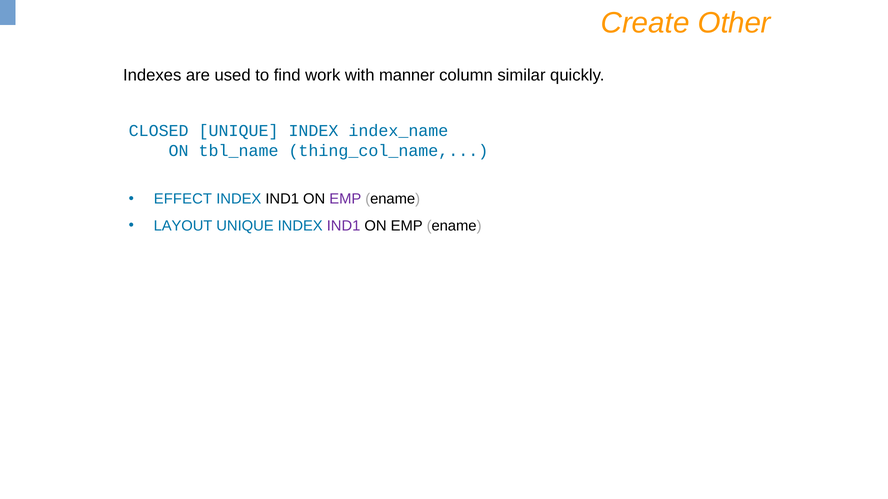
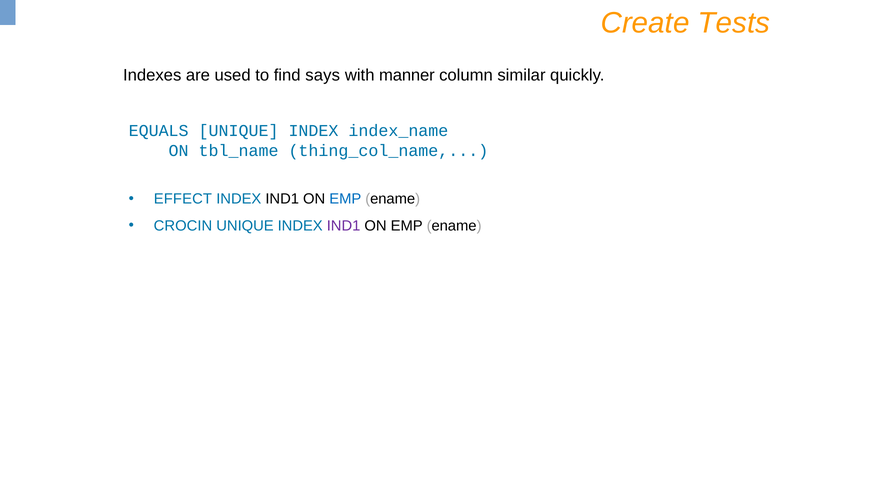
Other: Other -> Tests
work: work -> says
CLOSED: CLOSED -> EQUALS
EMP at (345, 199) colour: purple -> blue
LAYOUT: LAYOUT -> CROCIN
